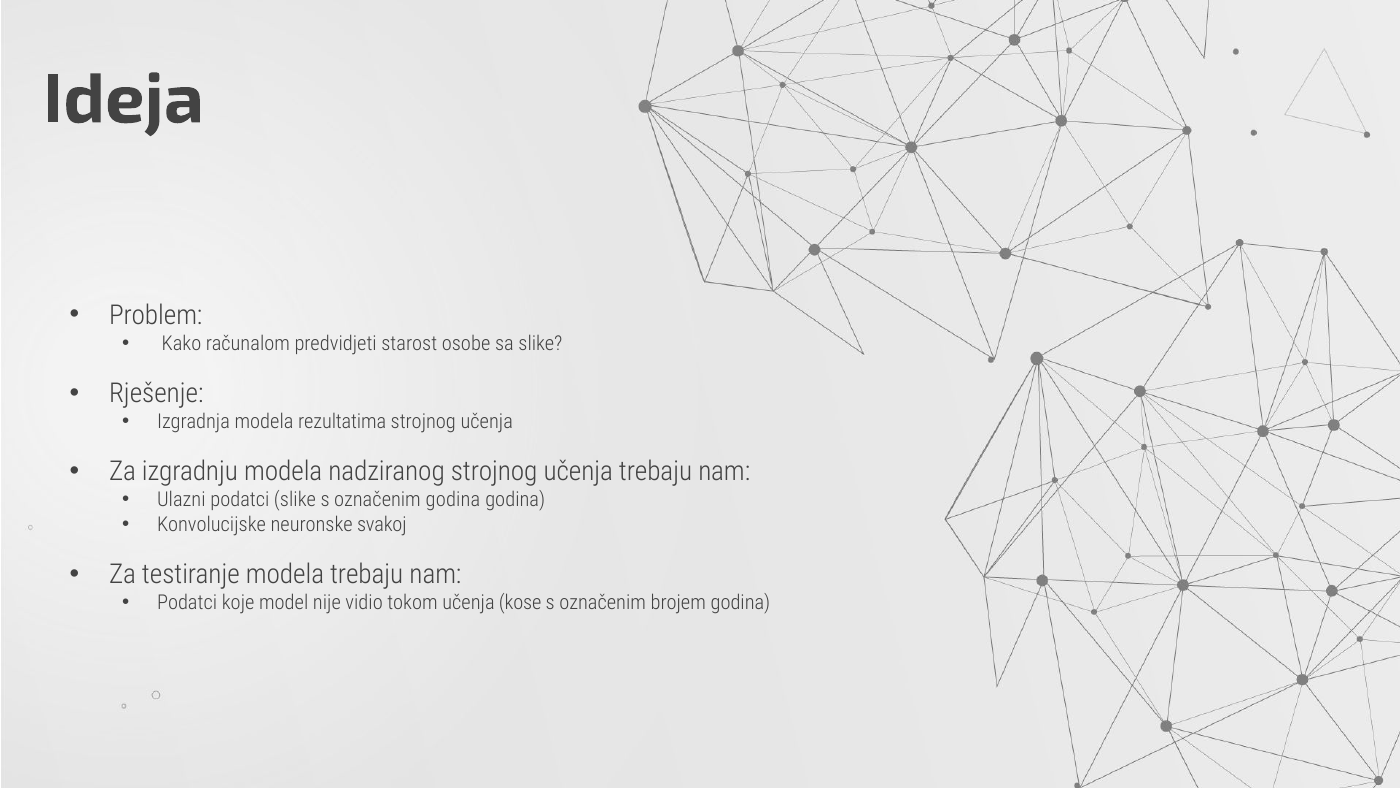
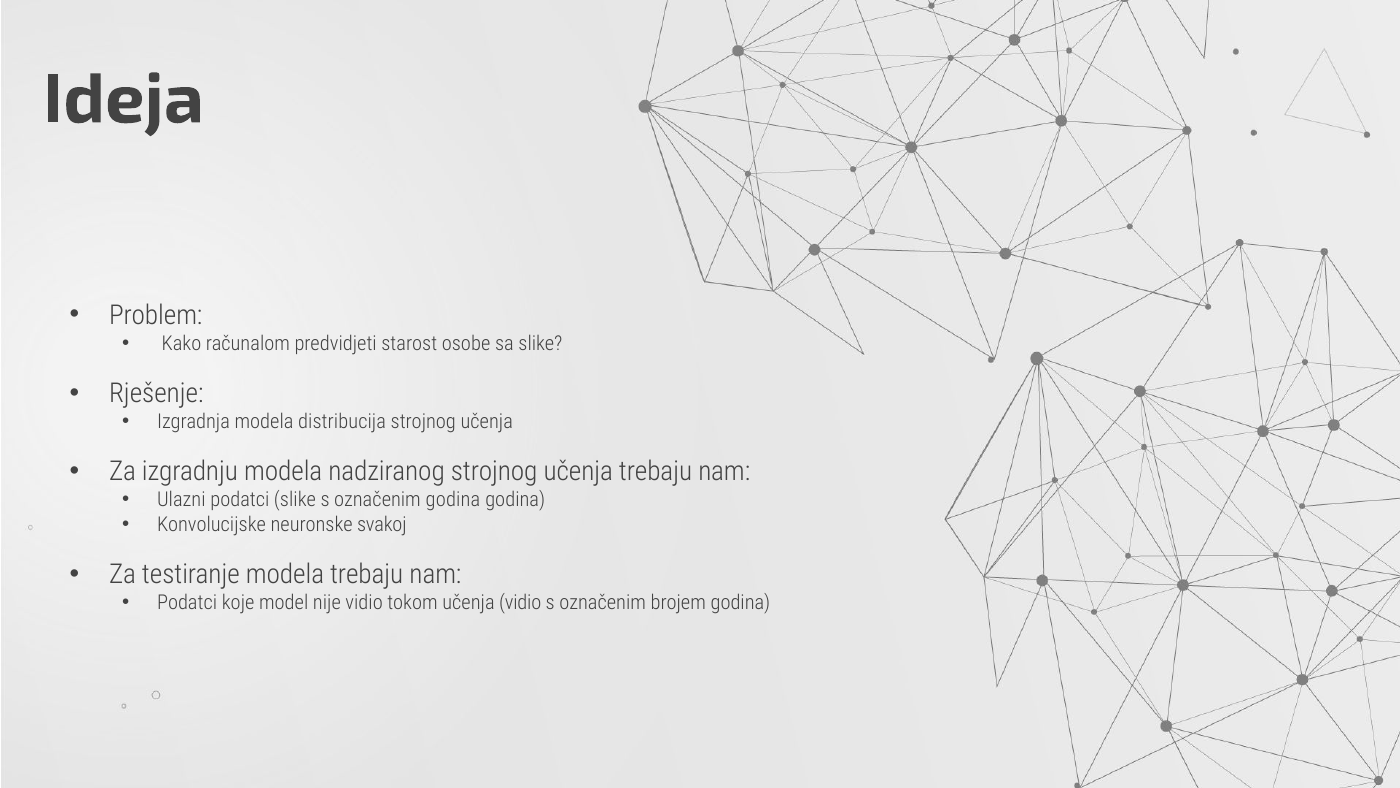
rezultatima: rezultatima -> distribucija
učenja kose: kose -> vidio
